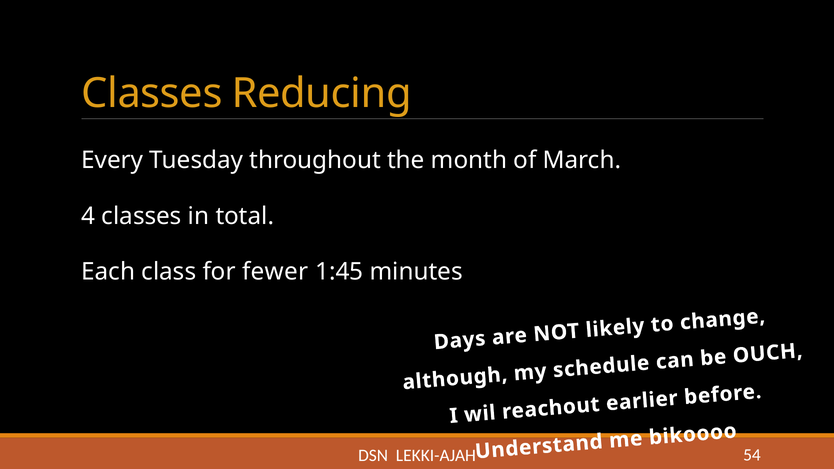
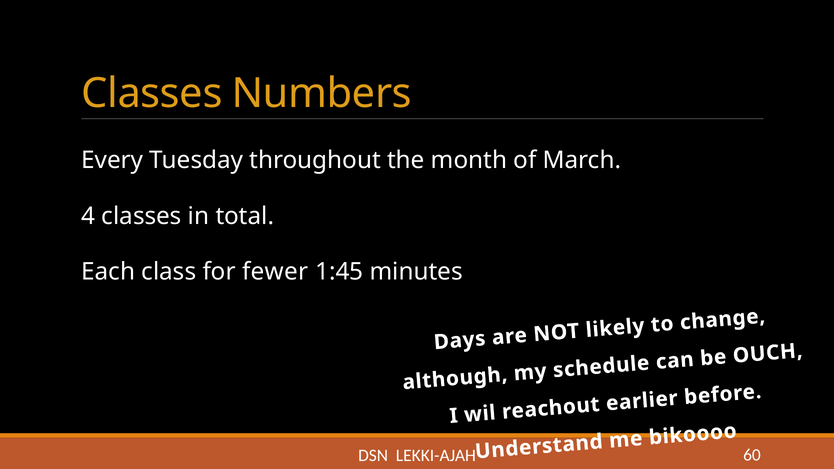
Reducing: Reducing -> Numbers
54: 54 -> 60
